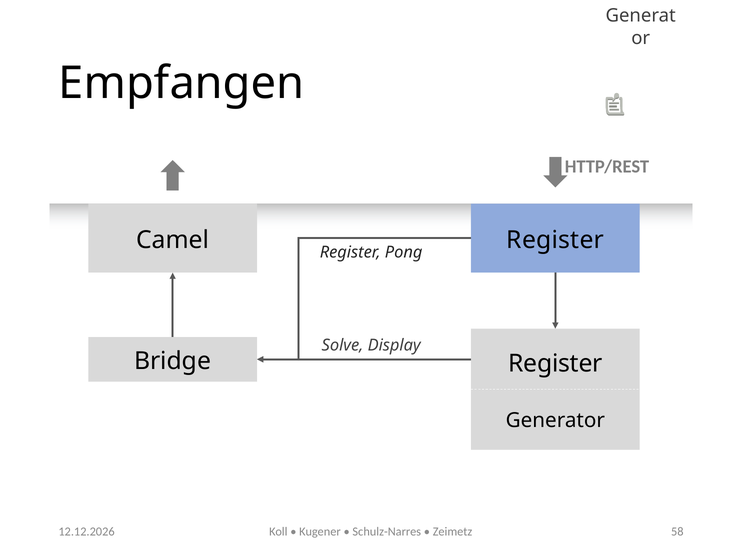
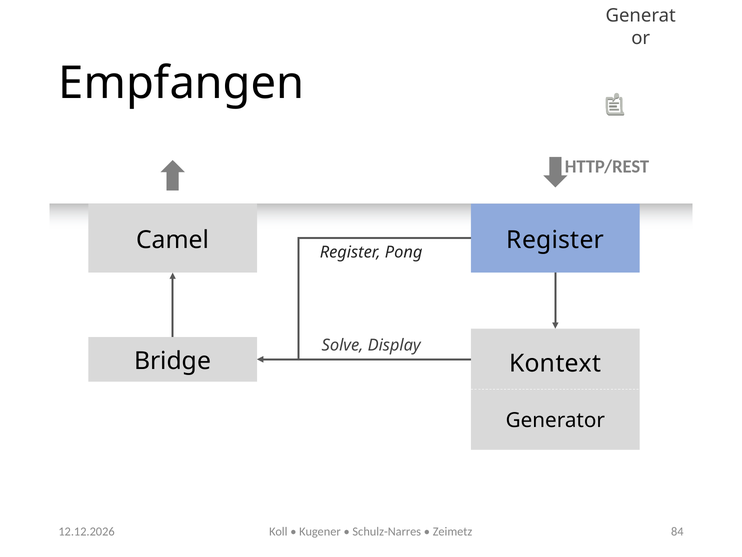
Bridge Register: Register -> Kontext
58: 58 -> 84
